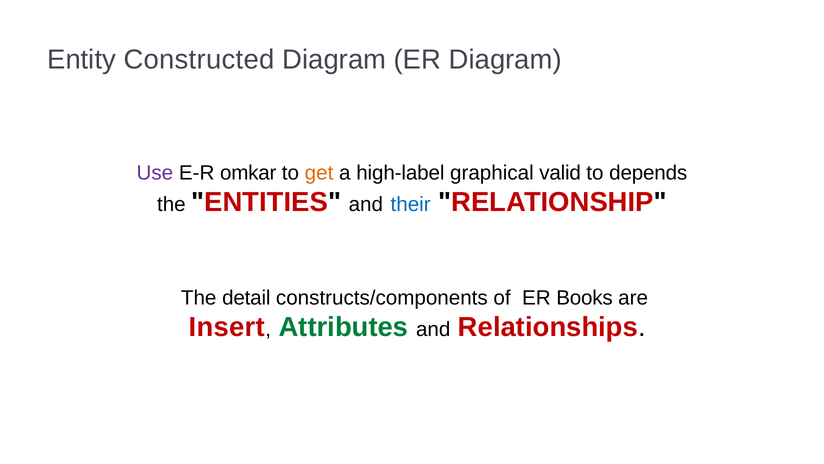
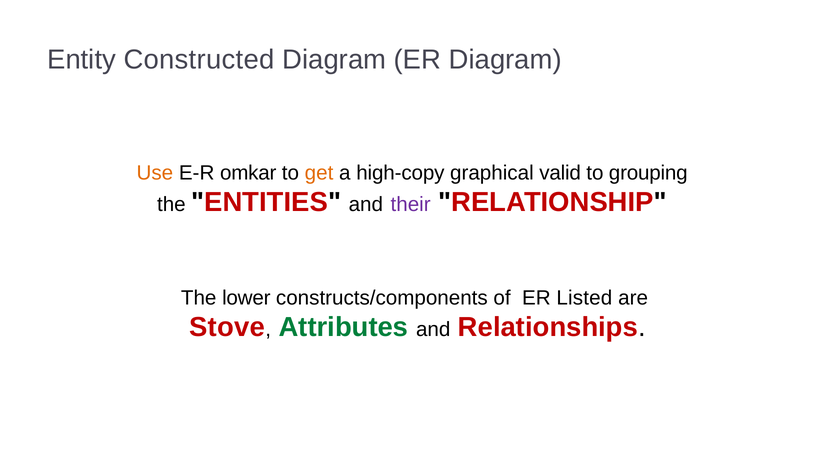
Use colour: purple -> orange
high-label: high-label -> high-copy
depends: depends -> grouping
their colour: blue -> purple
detail: detail -> lower
Books: Books -> Listed
Insert: Insert -> Stove
